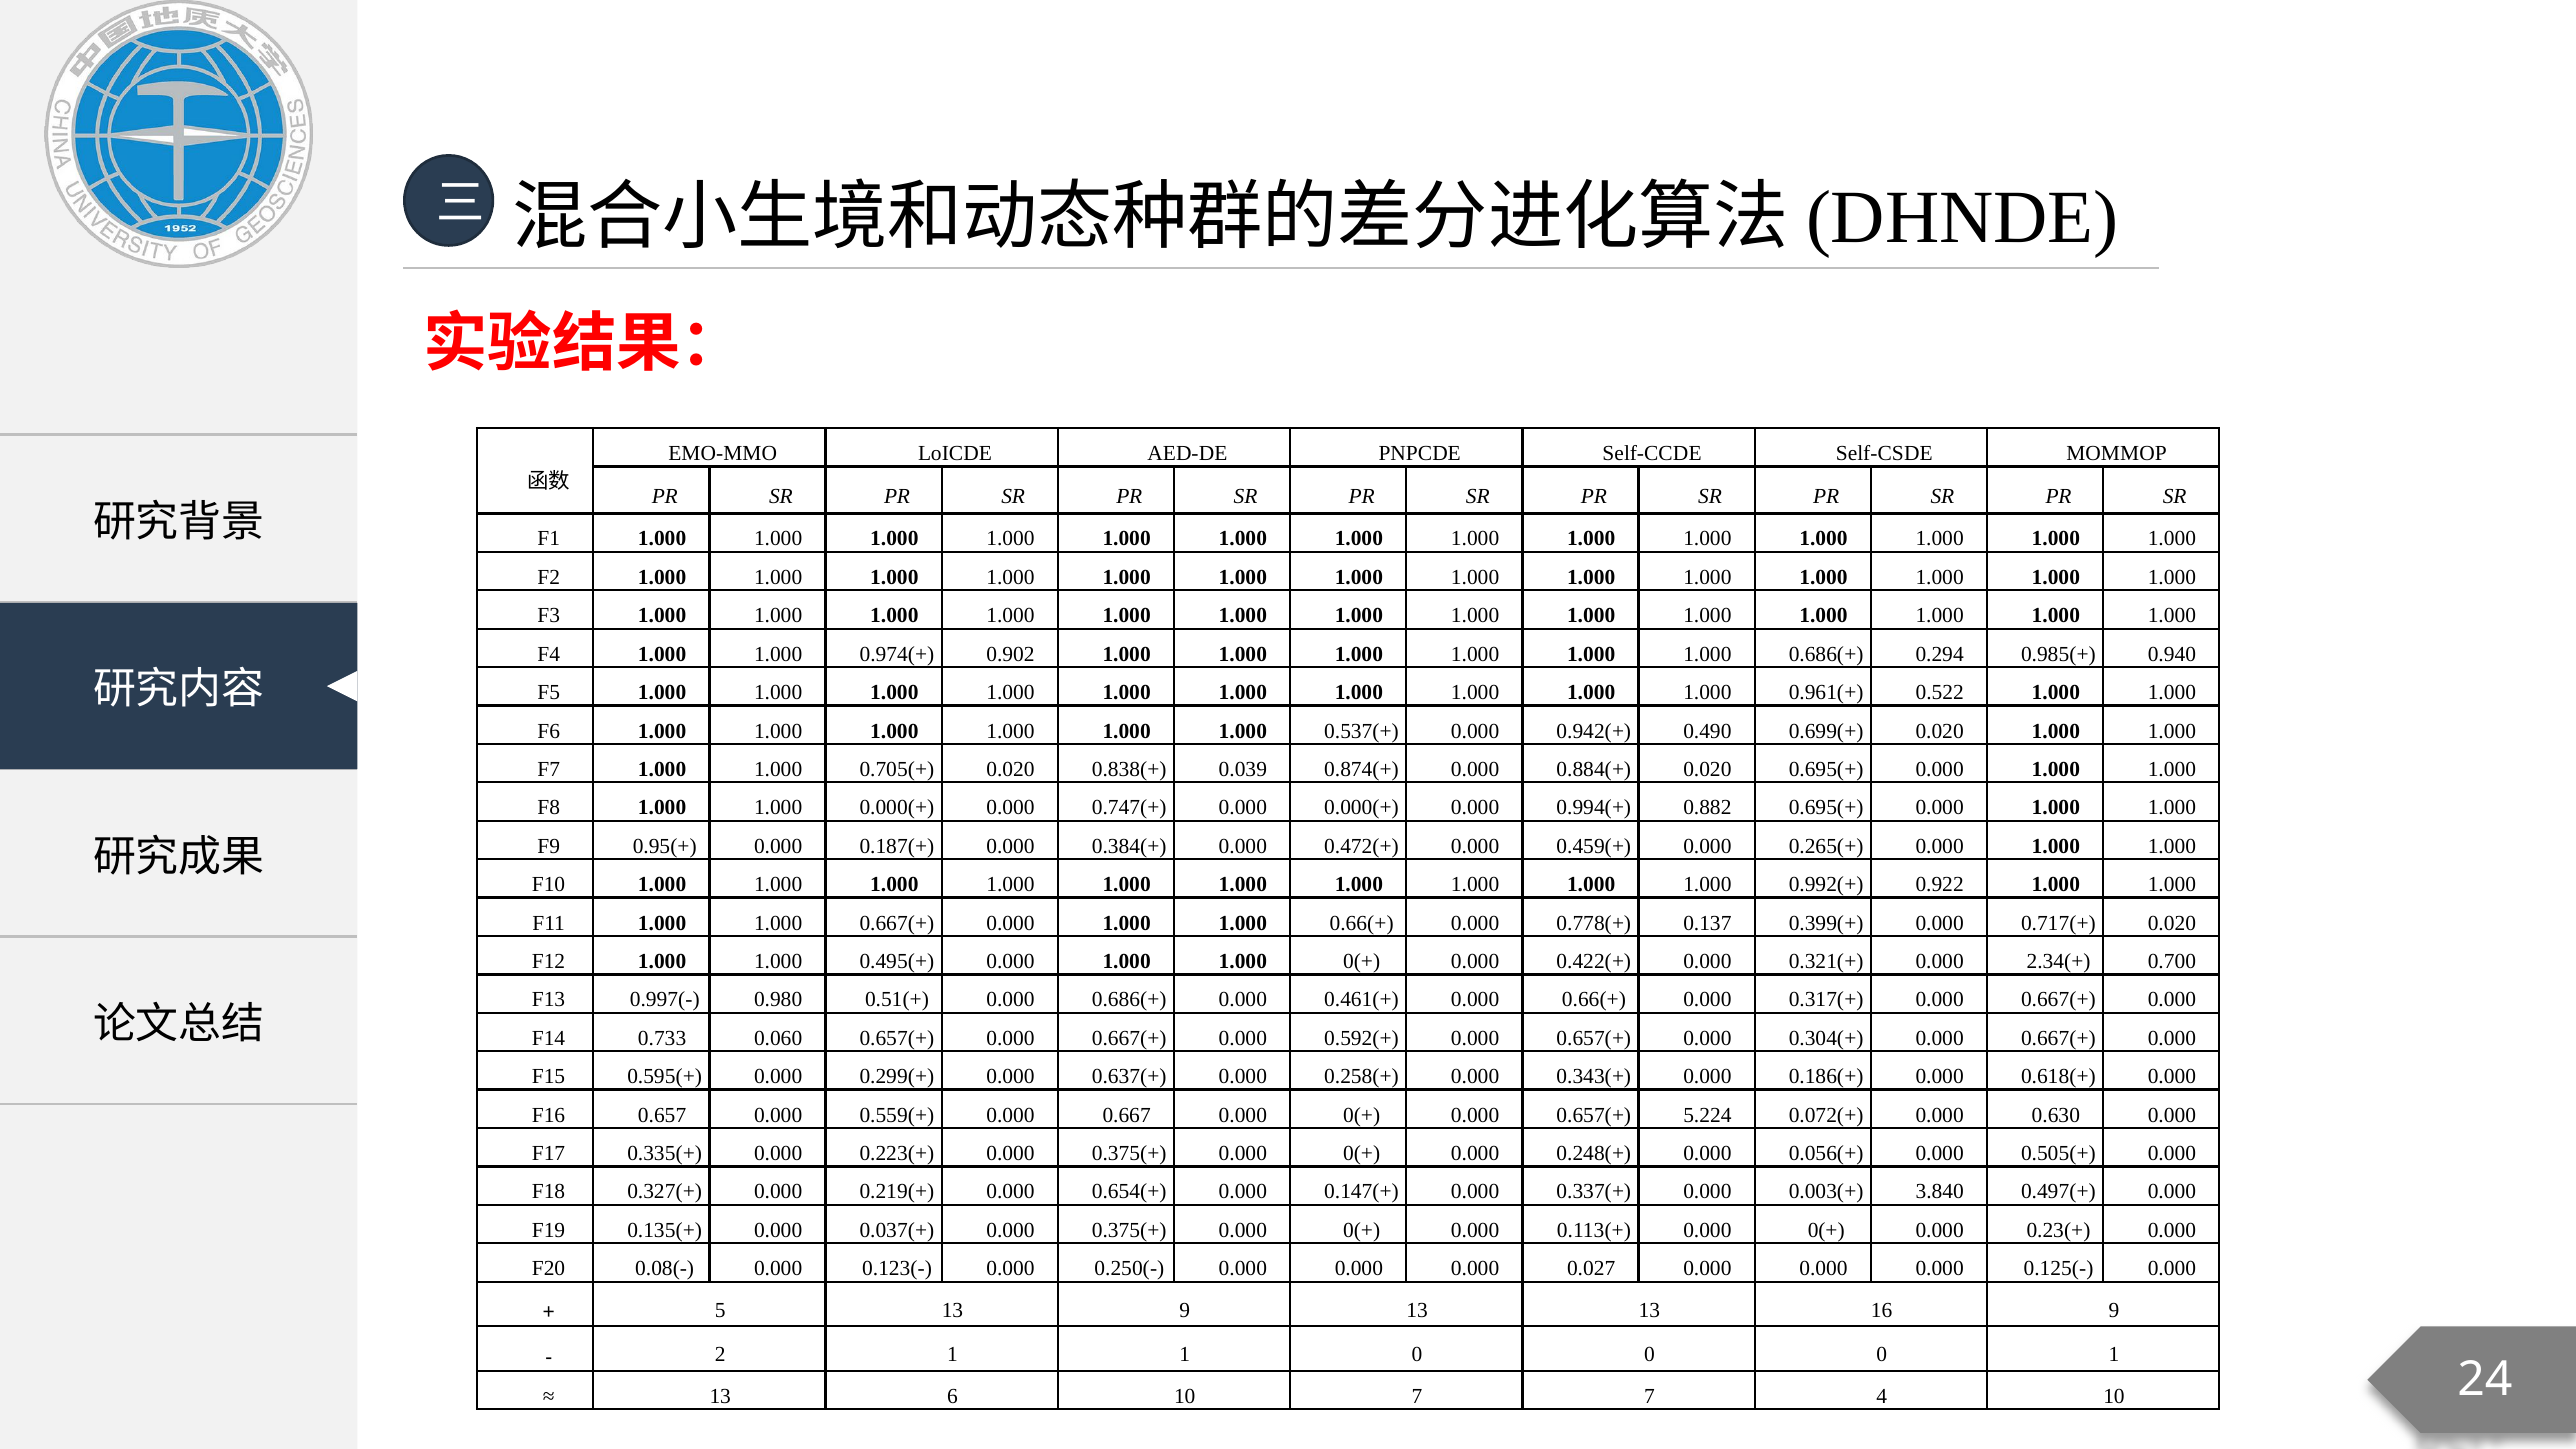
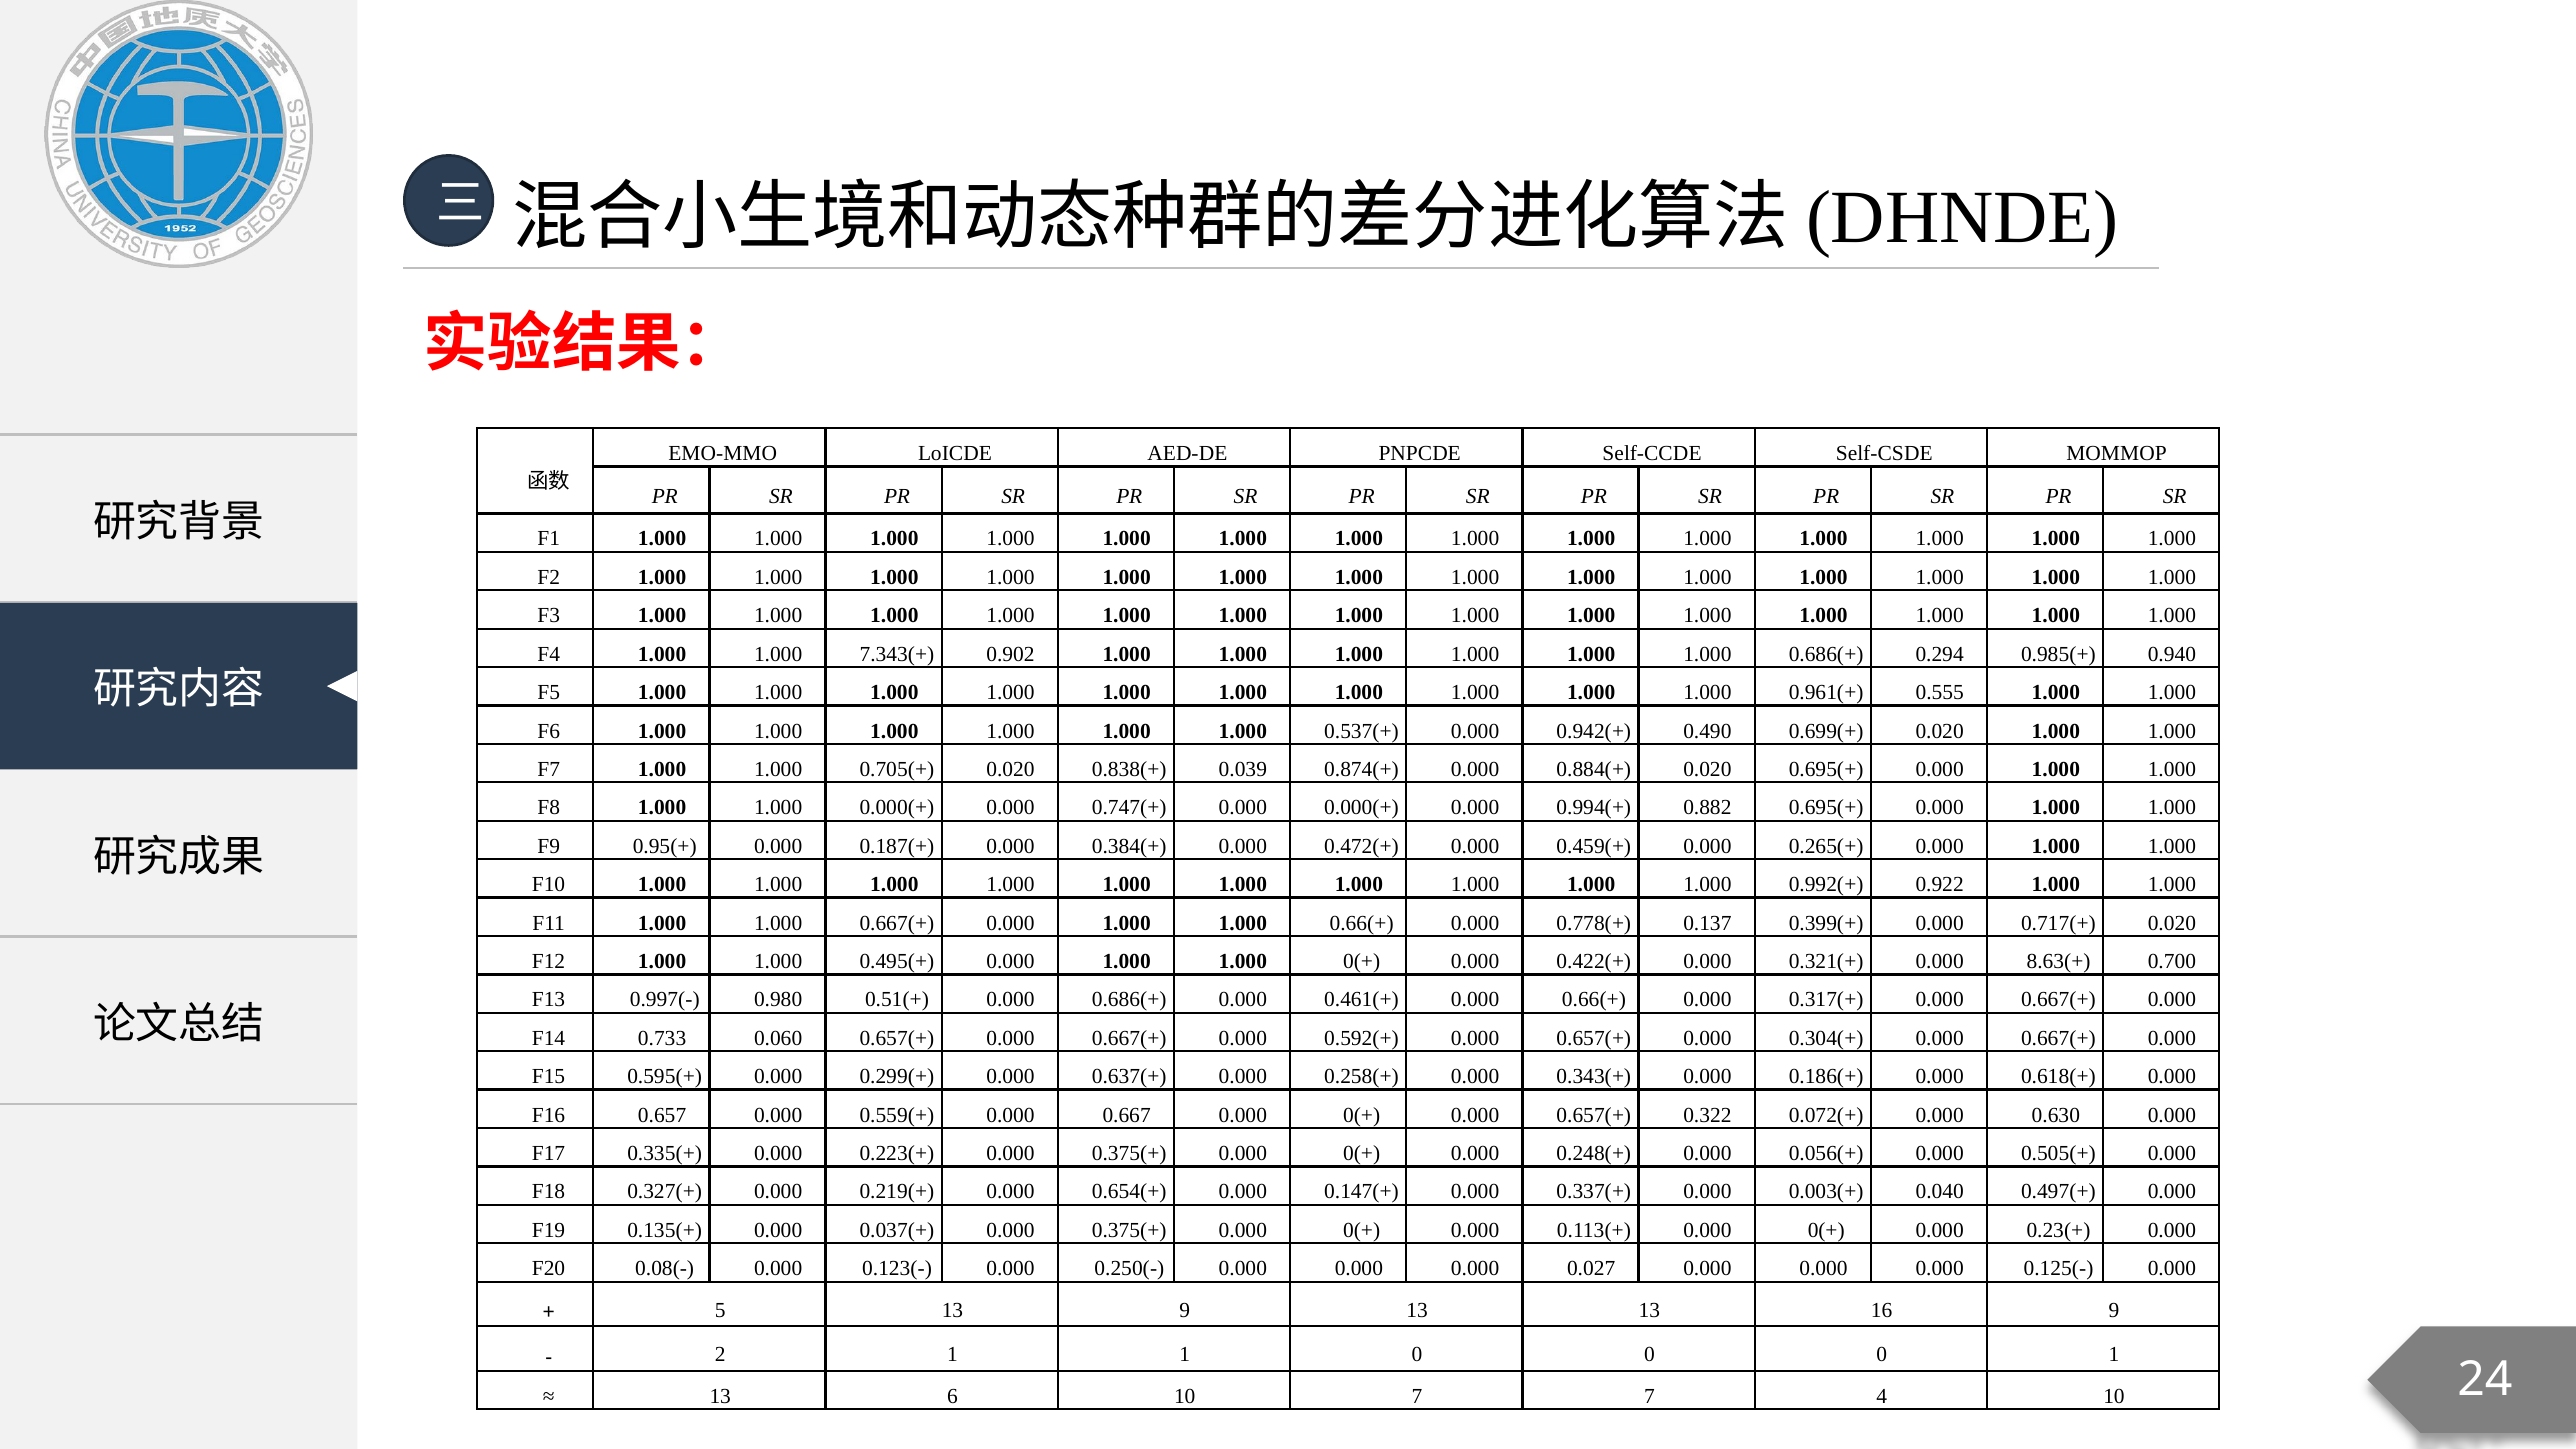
0.974(+: 0.974(+ -> 7.343(+
0.522: 0.522 -> 0.555
2.34(+: 2.34(+ -> 8.63(+
5.224: 5.224 -> 0.322
3.840: 3.840 -> 0.040
